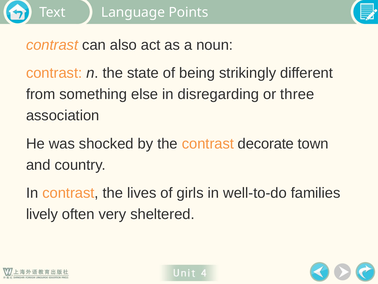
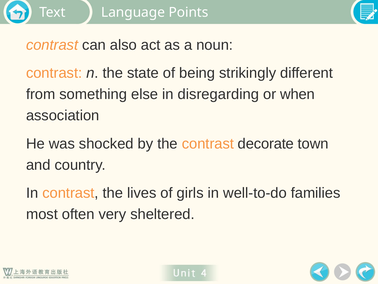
three: three -> when
lively: lively -> most
